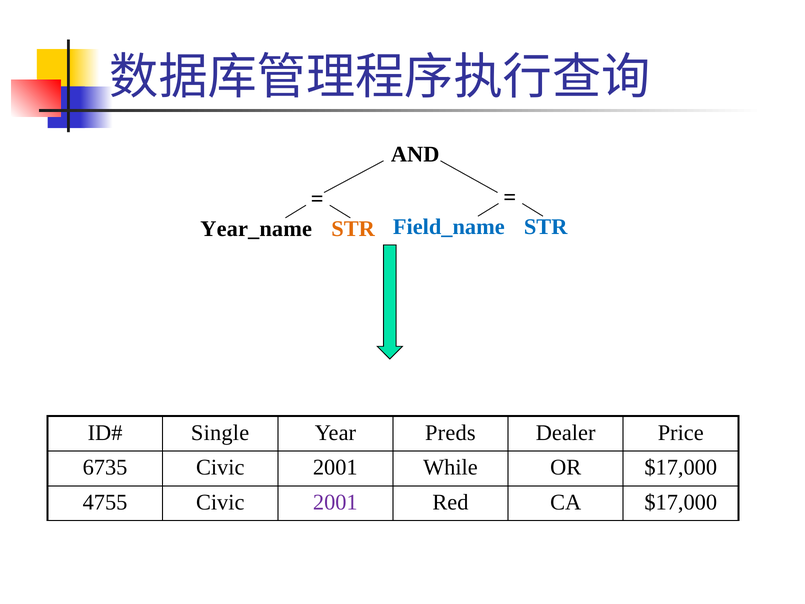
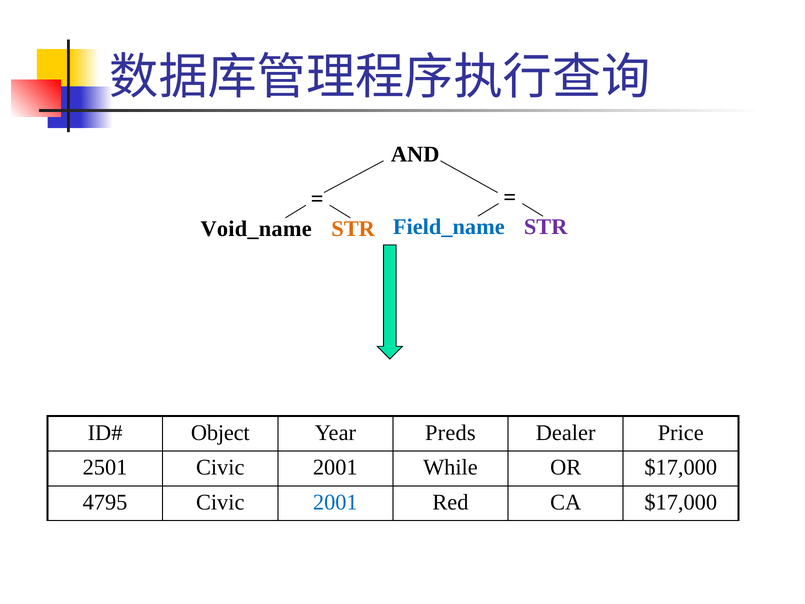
STR at (546, 227) colour: blue -> purple
Year_name: Year_name -> Void_name
Single: Single -> Object
6735: 6735 -> 2501
4755: 4755 -> 4795
2001 at (335, 502) colour: purple -> blue
